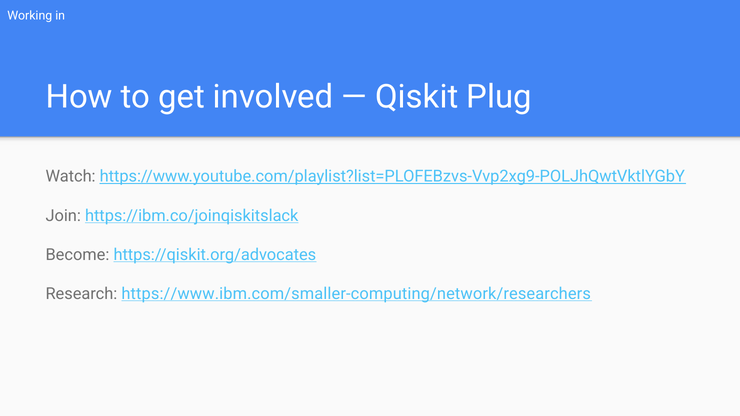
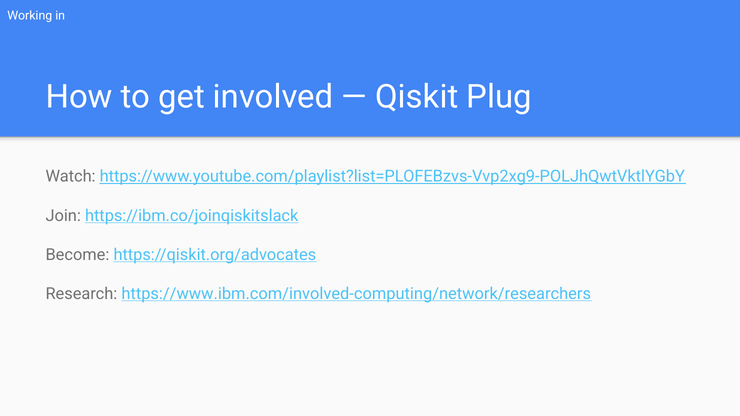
https://www.ibm.com/smaller-computing/network/researchers: https://www.ibm.com/smaller-computing/network/researchers -> https://www.ibm.com/involved-computing/network/researchers
